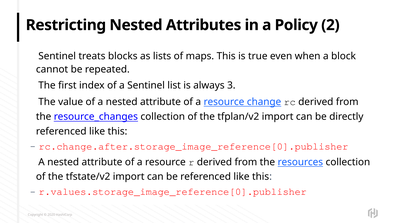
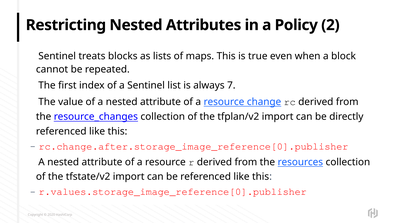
3: 3 -> 7
